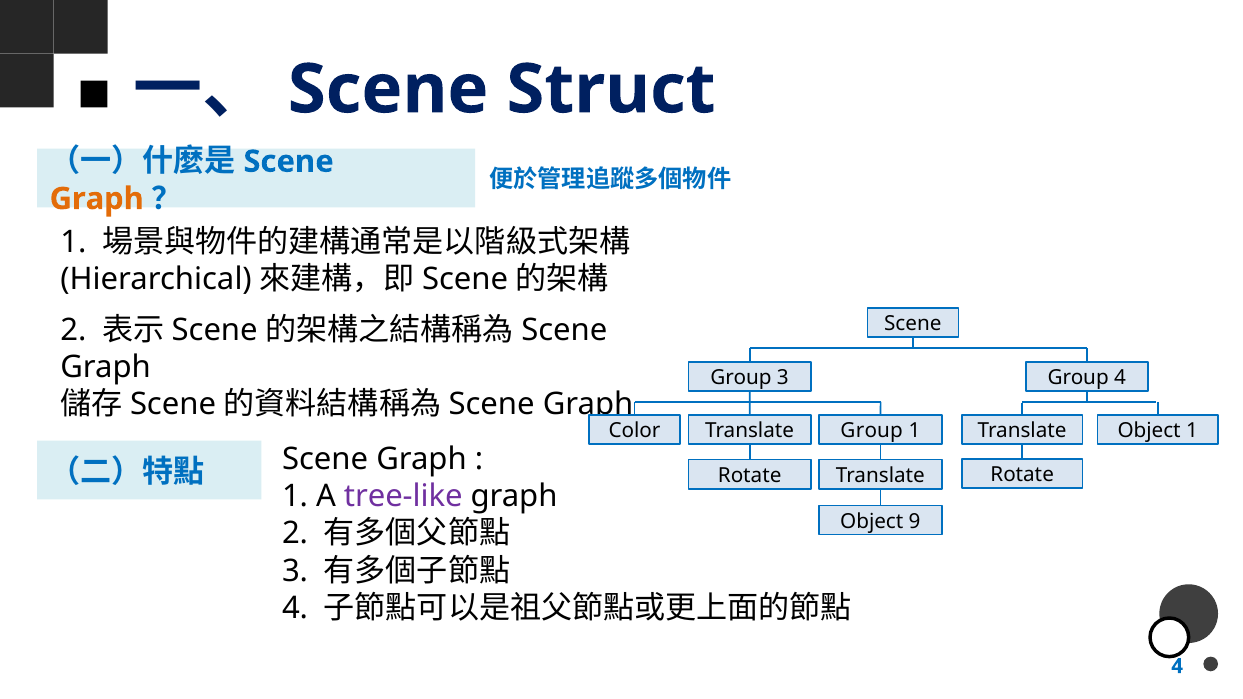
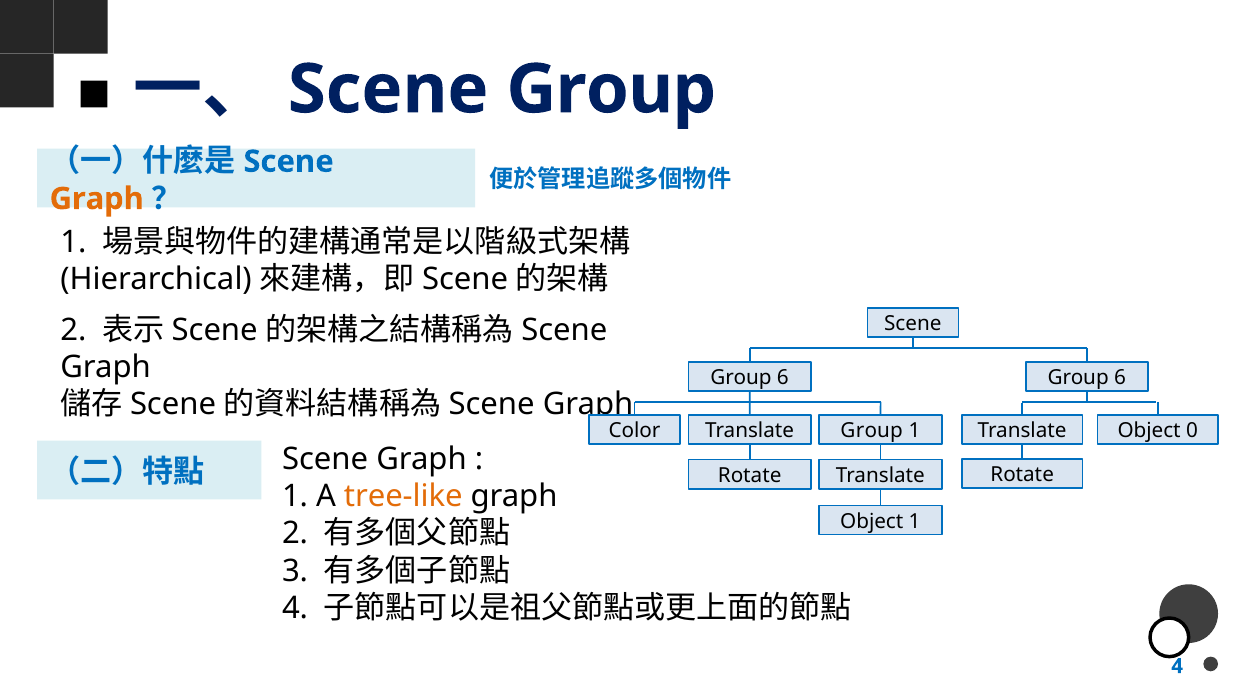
Struct at (611, 90): Struct -> Group
3 at (783, 378): 3 -> 6
4 at (1120, 378): 4 -> 6
Object 1: 1 -> 0
tree-like colour: purple -> orange
Object 9: 9 -> 1
